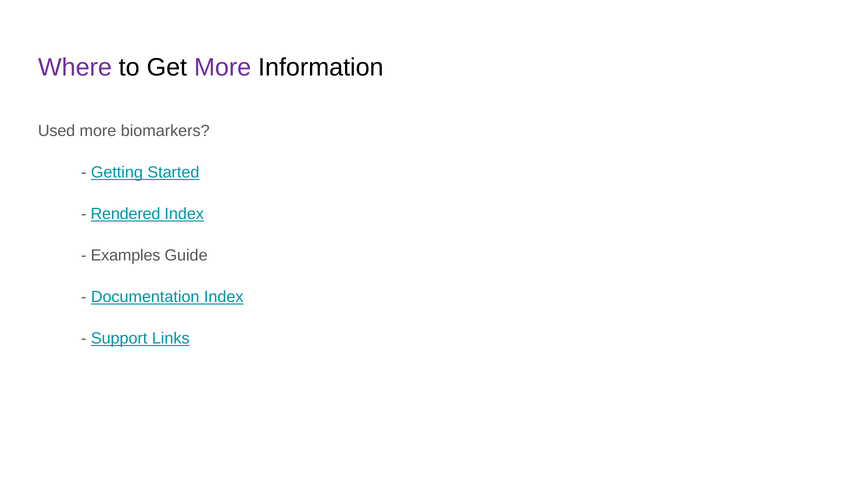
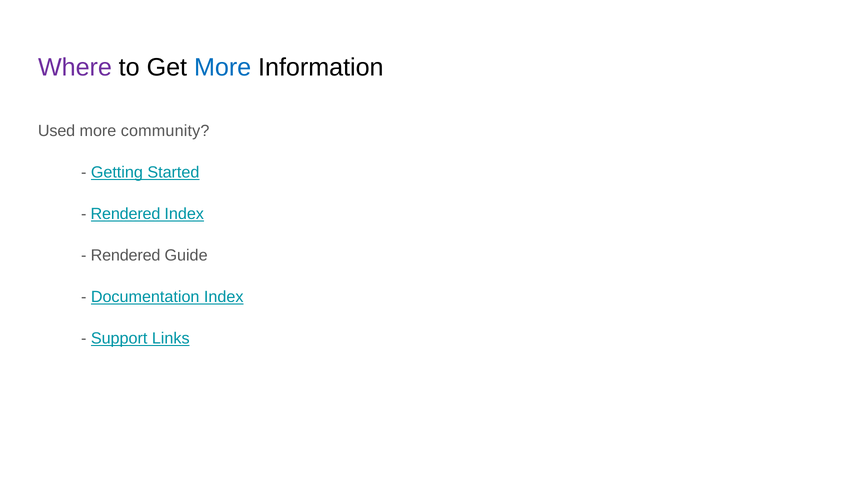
More at (223, 67) colour: purple -> blue
biomarkers: biomarkers -> community
Examples at (126, 255): Examples -> Rendered
